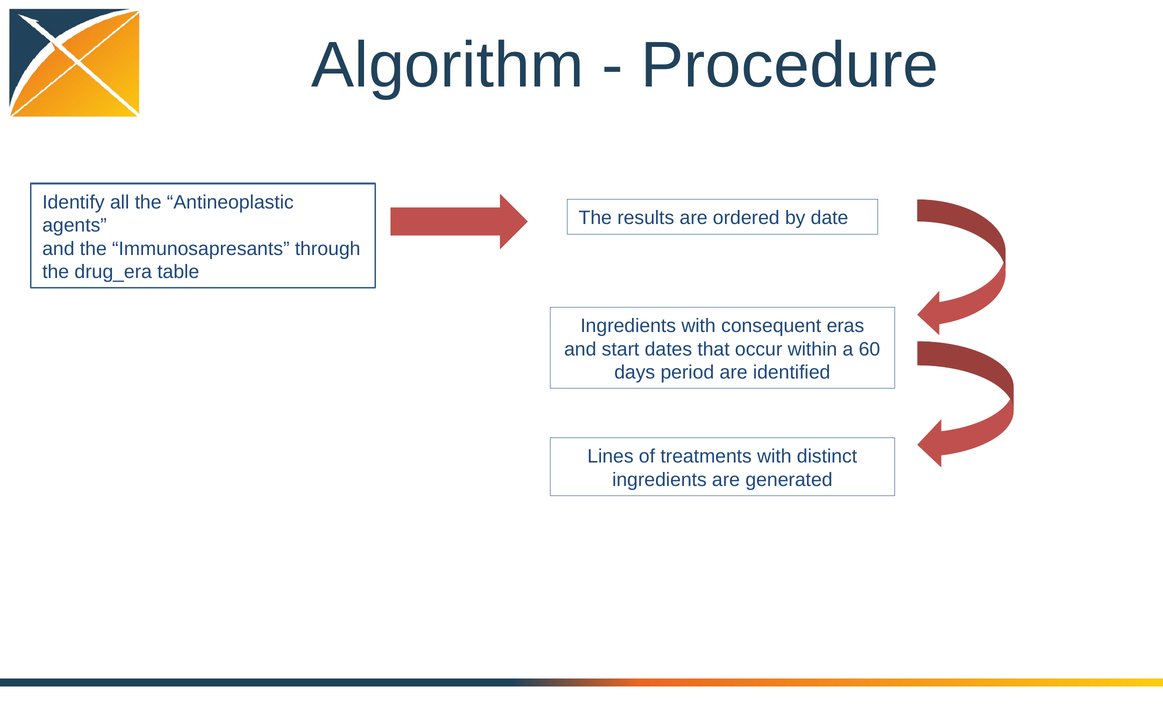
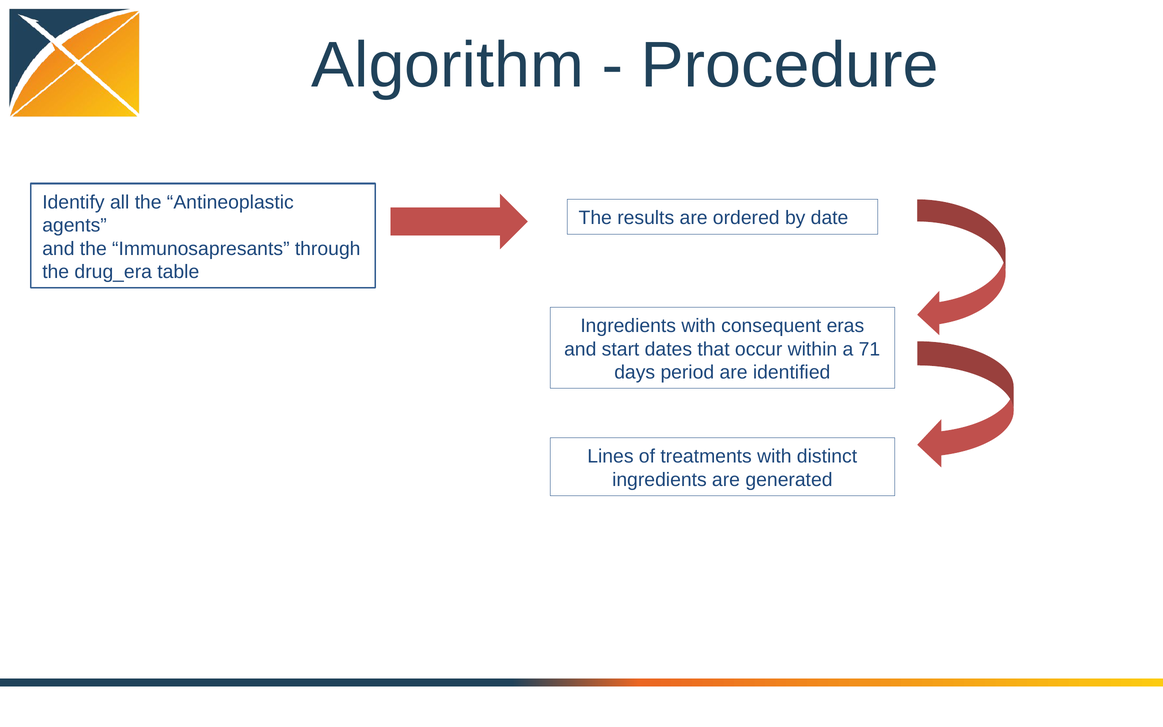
60: 60 -> 71
